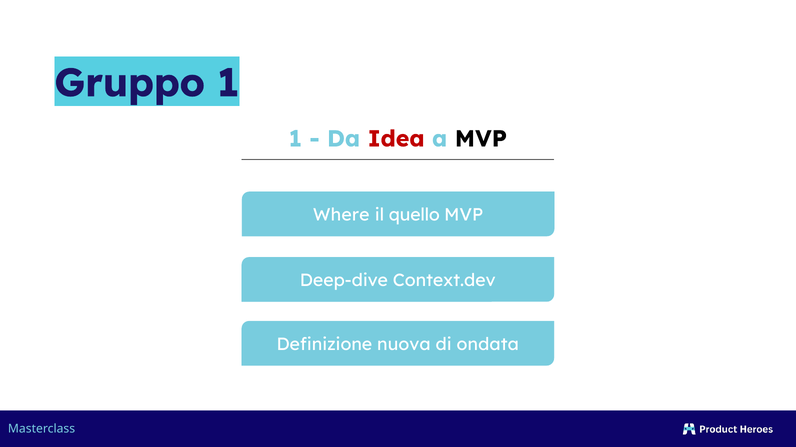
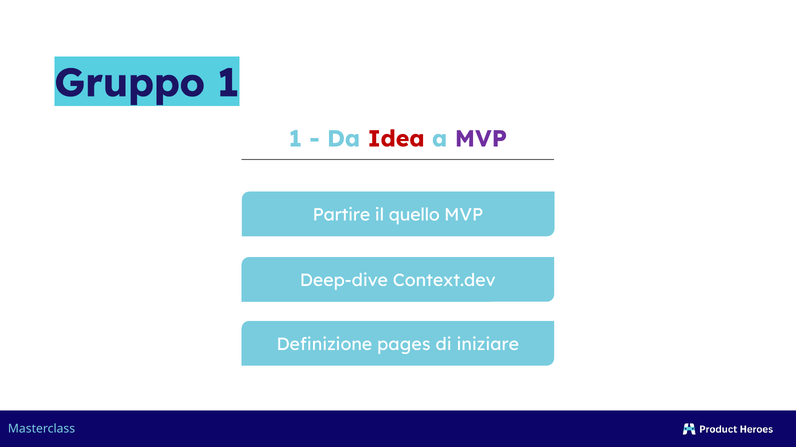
MVP at (481, 139) colour: black -> purple
Where: Where -> Partire
nuova: nuova -> pages
ondata: ondata -> iniziare
